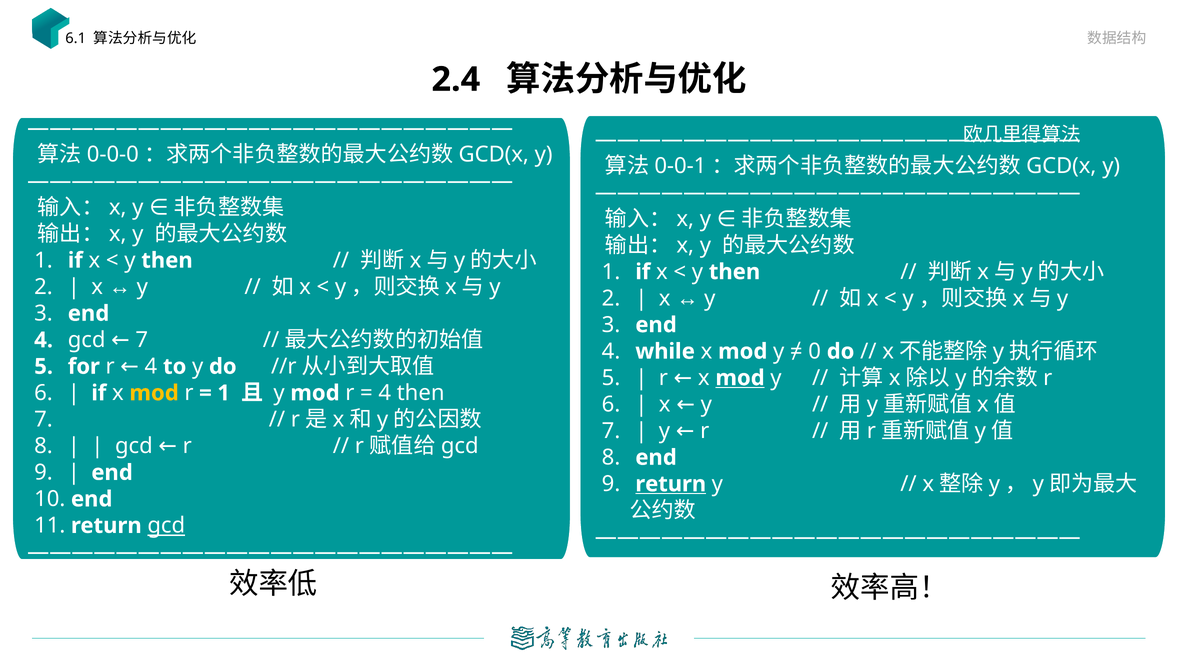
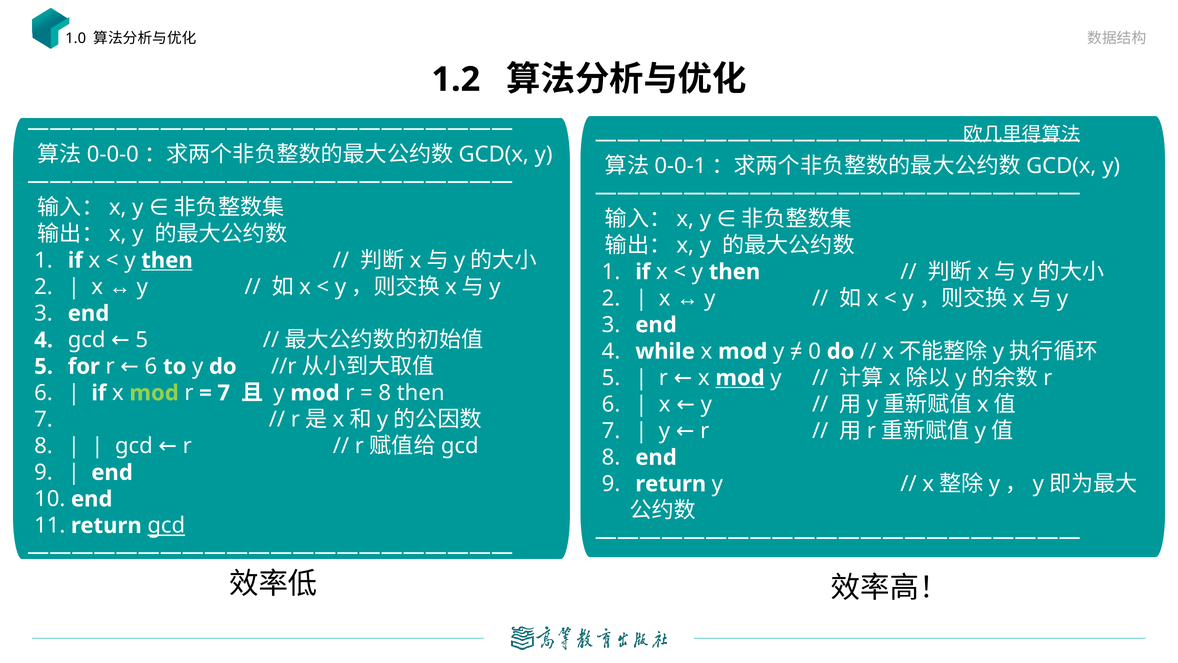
6.1: 6.1 -> 1.0
2.4: 2.4 -> 1.2
then at (167, 260) underline: none -> present
gcd 7: 7 -> 5
r 4: 4 -> 6
mod at (154, 393) colour: yellow -> light green
1 at (224, 393): 1 -> 7
4 at (385, 393): 4 -> 8
return at (671, 484) underline: present -> none
